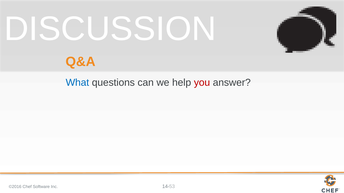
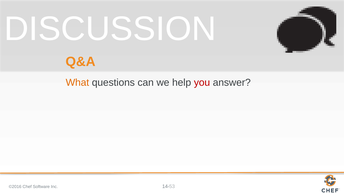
What colour: blue -> orange
